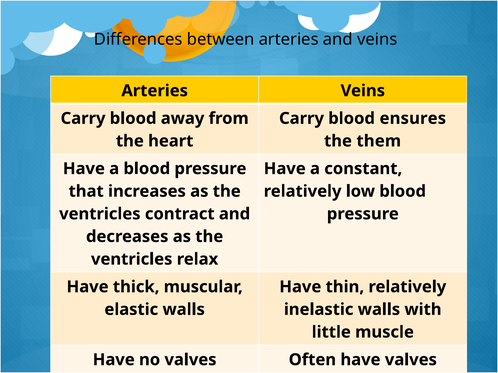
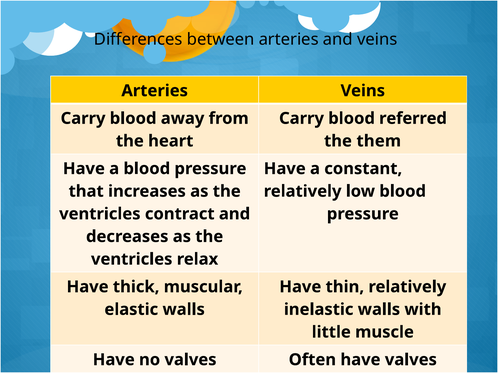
ensures: ensures -> referred
